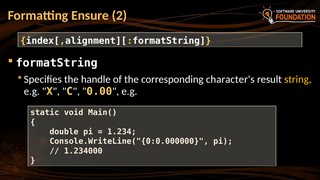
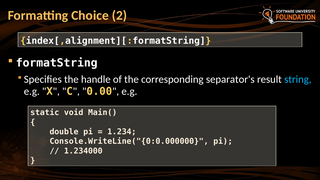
Ensure: Ensure -> Choice
character's: character's -> separator's
string colour: yellow -> light blue
